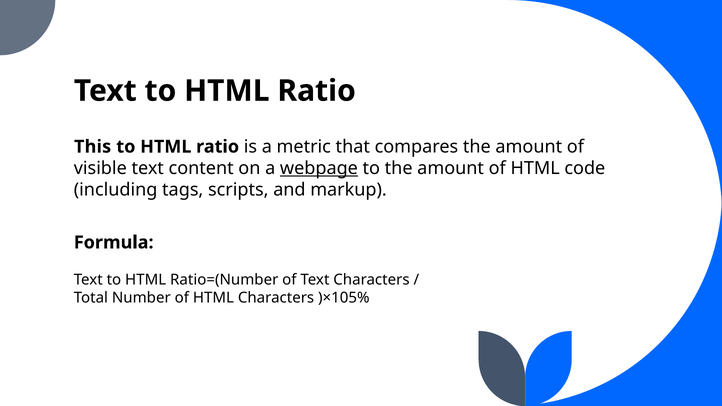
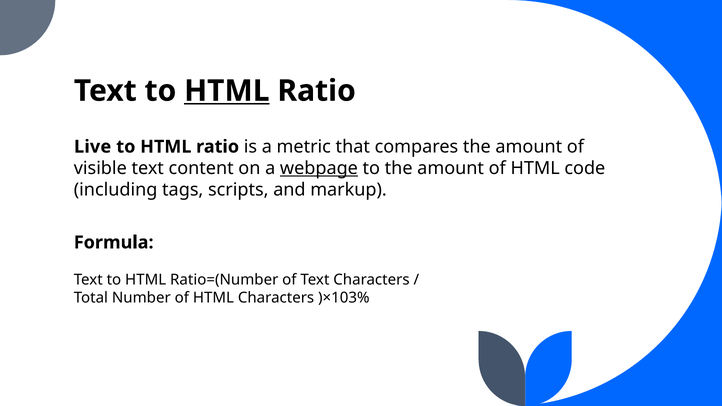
HTML at (227, 91) underline: none -> present
This: This -> Live
)×105%: )×105% -> )×103%
